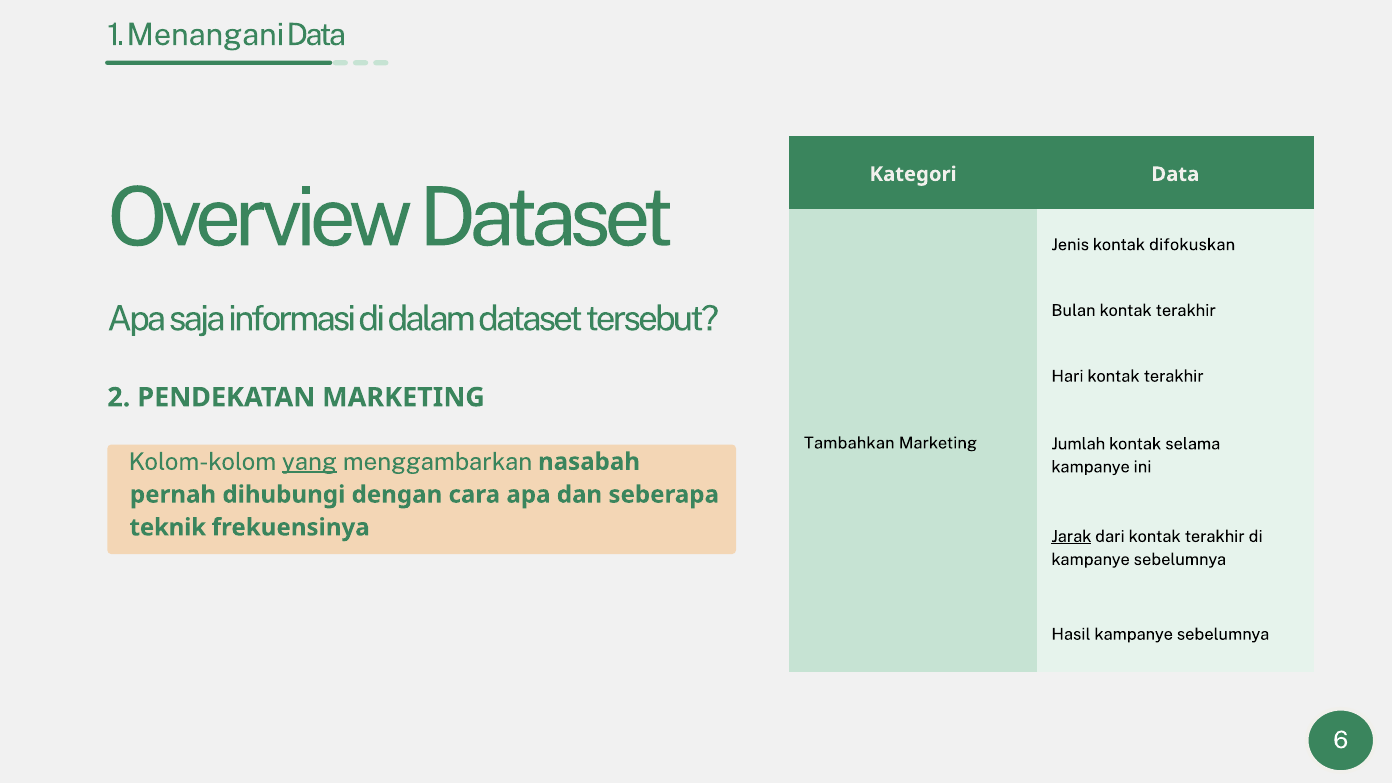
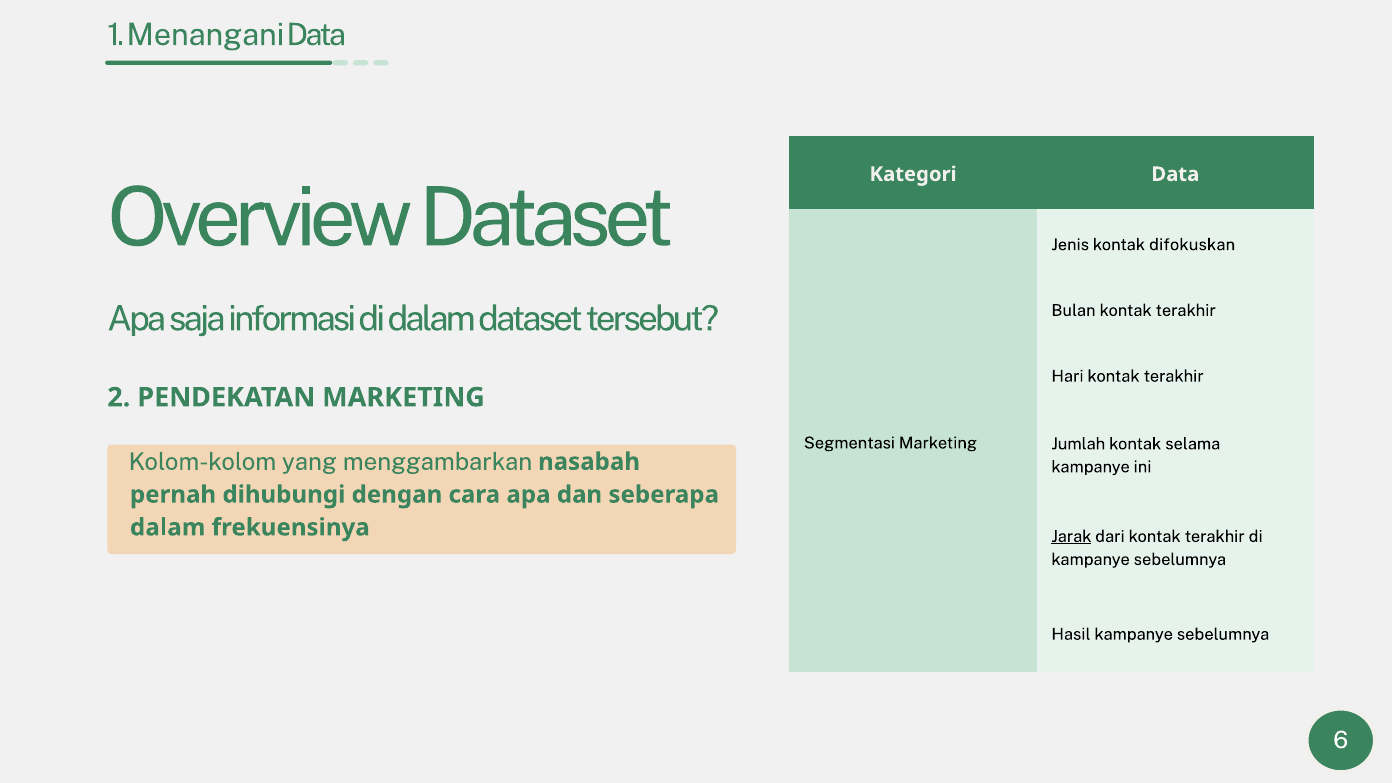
Tambahkan: Tambahkan -> Segmentasi
yang underline: present -> none
teknik at (168, 528): teknik -> dalam
